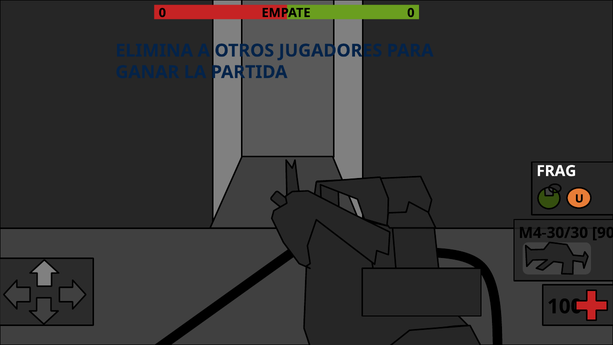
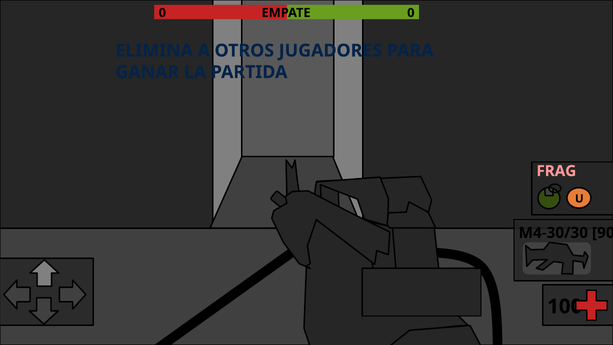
FRAG colour: white -> pink
